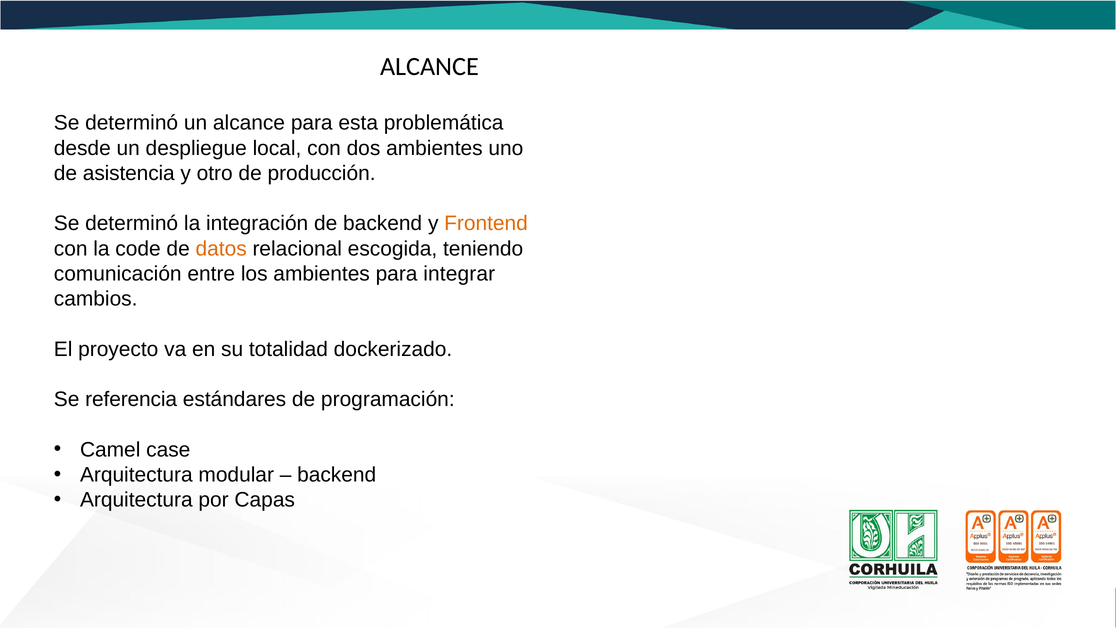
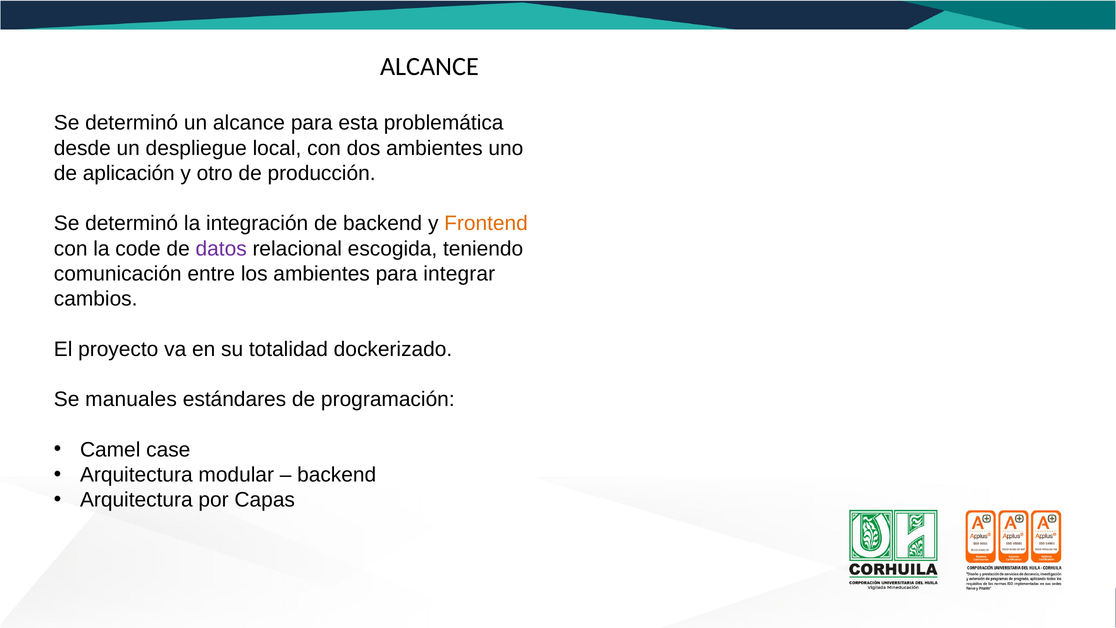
asistencia: asistencia -> aplicación
datos colour: orange -> purple
referencia: referencia -> manuales
